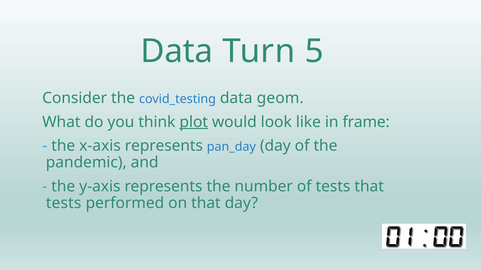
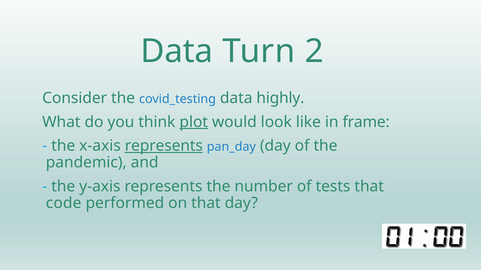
5: 5 -> 2
geom: geom -> highly
represents at (164, 146) underline: none -> present
tests at (64, 203): tests -> code
